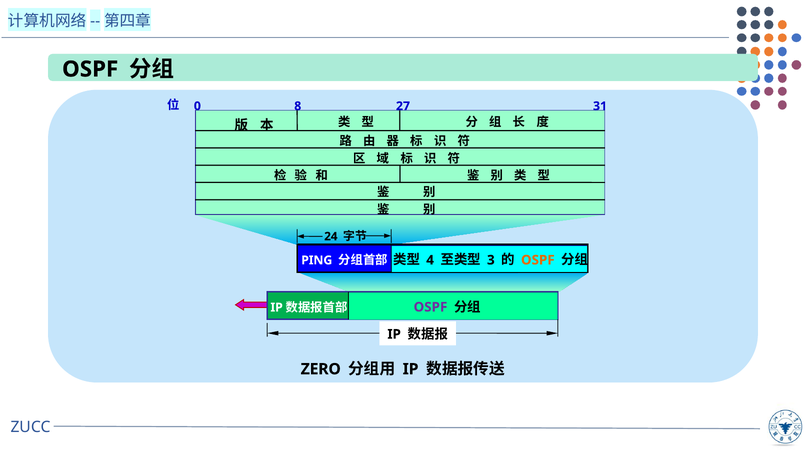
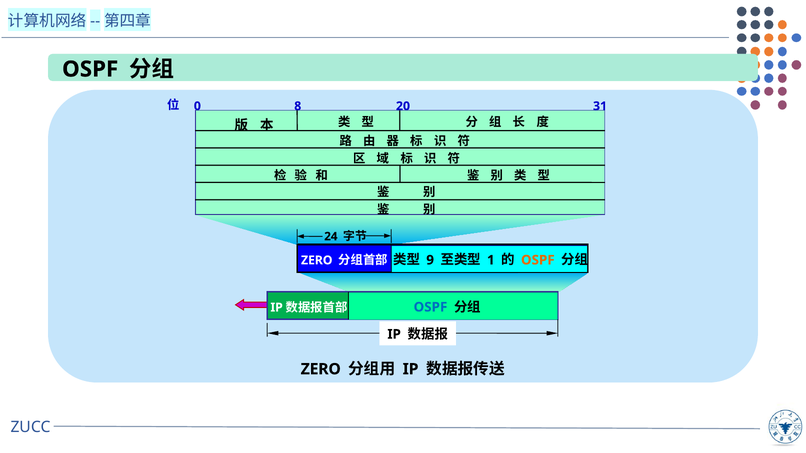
27: 27 -> 20
4: 4 -> 9
3: 3 -> 1
PING at (317, 261): PING -> ZERO
OSPF at (430, 307) colour: purple -> blue
